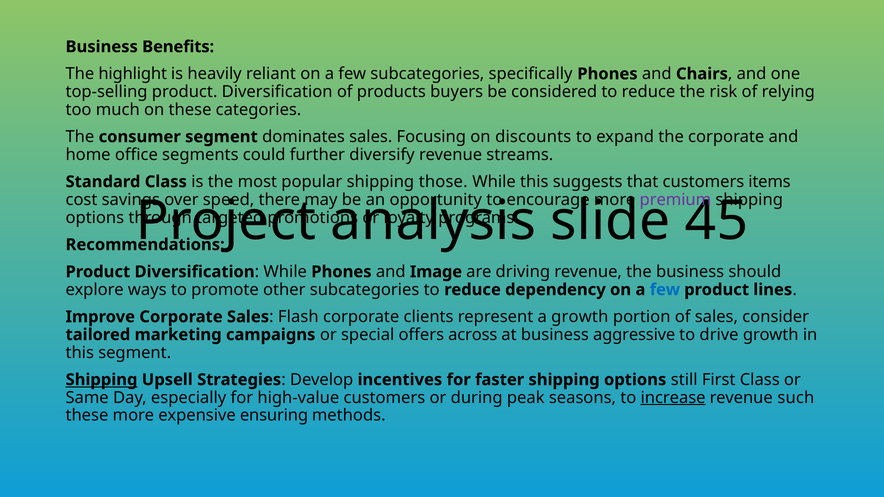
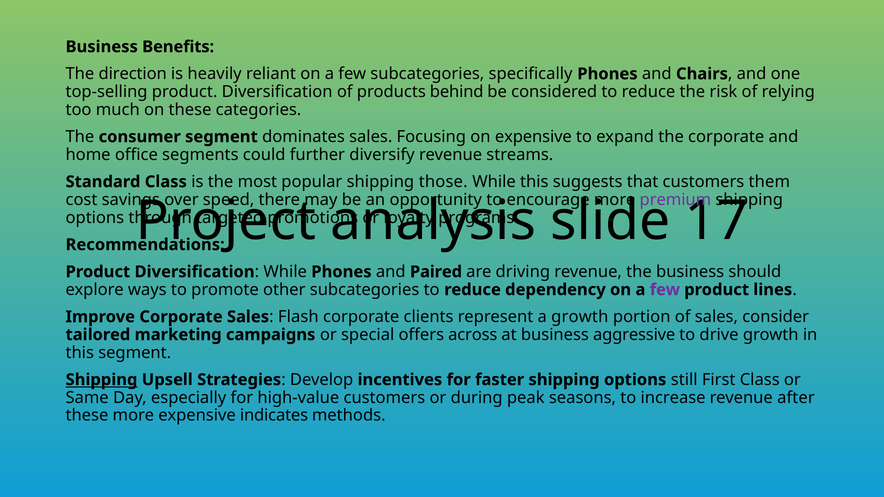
highlight: highlight -> direction
buyers: buyers -> behind
on discounts: discounts -> expensive
items: items -> them
45: 45 -> 17
Image: Image -> Paired
few at (665, 290) colour: blue -> purple
increase underline: present -> none
such: such -> after
ensuring: ensuring -> indicates
